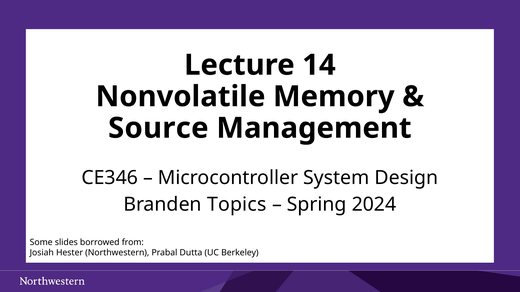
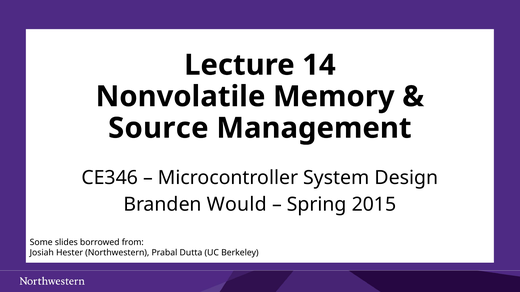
Topics: Topics -> Would
2024: 2024 -> 2015
